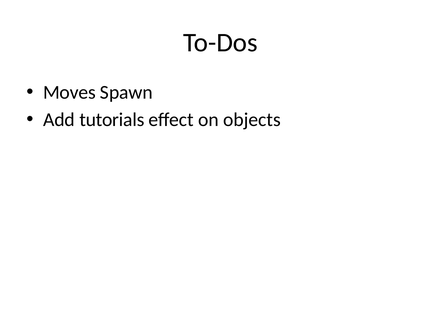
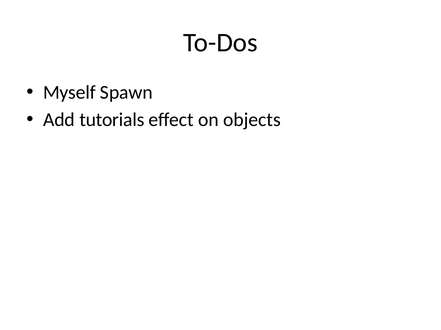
Moves: Moves -> Myself
